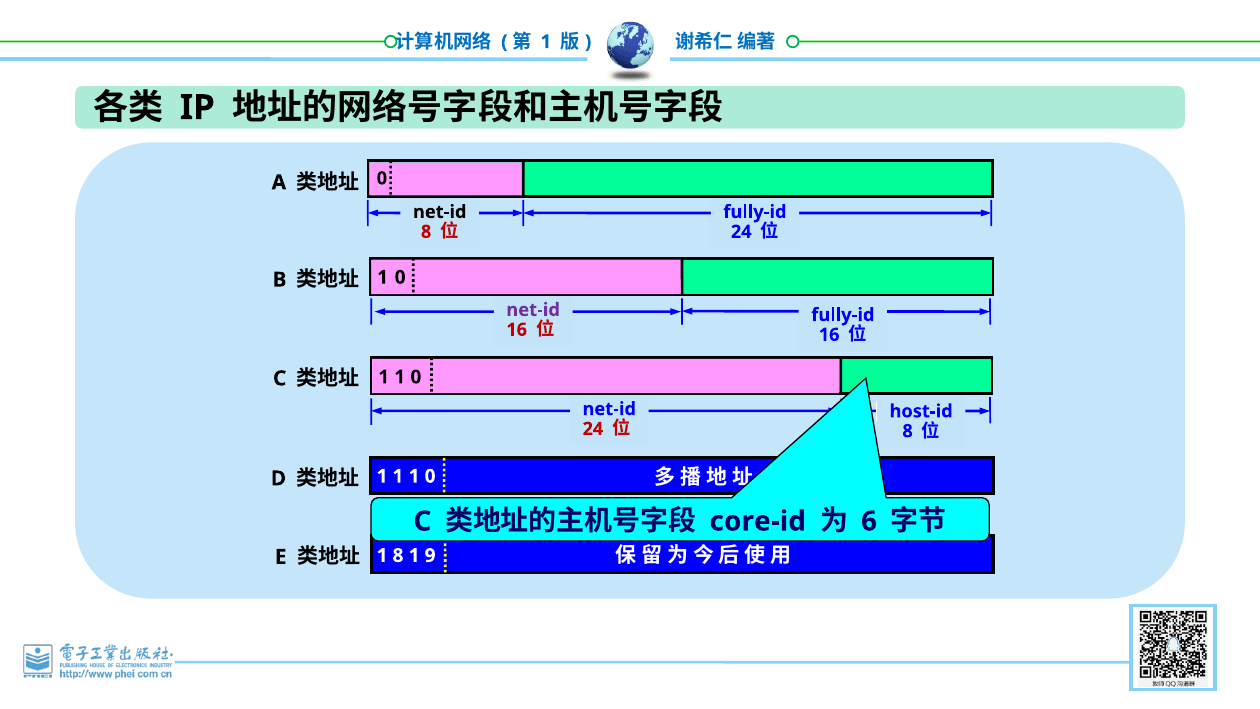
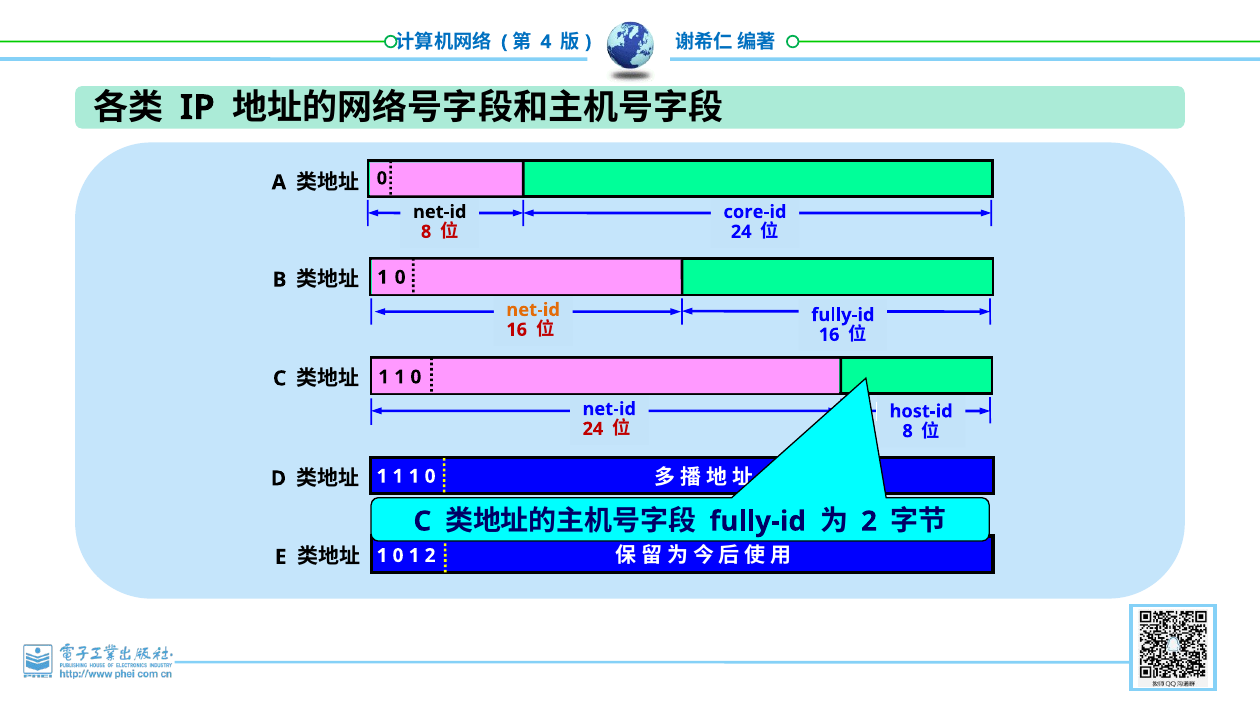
1 at (546, 42): 1 -> 4
fully-id at (755, 212): fully-id -> core-id
net-id at (533, 310) colour: purple -> orange
core-id at (758, 521): core-id -> fully-id
6 at (869, 521): 6 -> 2
8 at (398, 555): 8 -> 0
1 9: 9 -> 2
